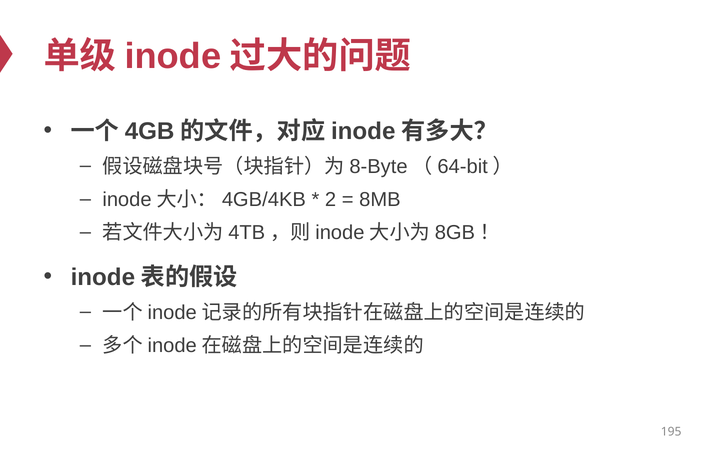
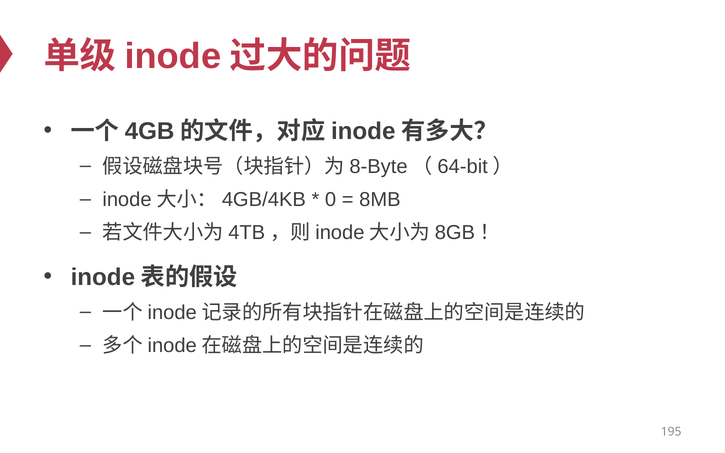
2: 2 -> 0
